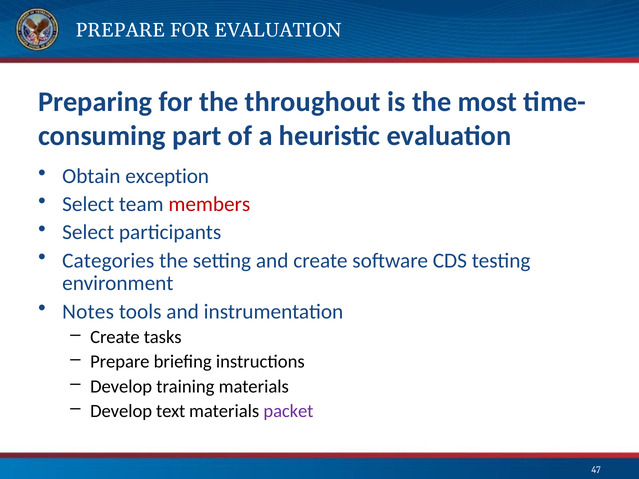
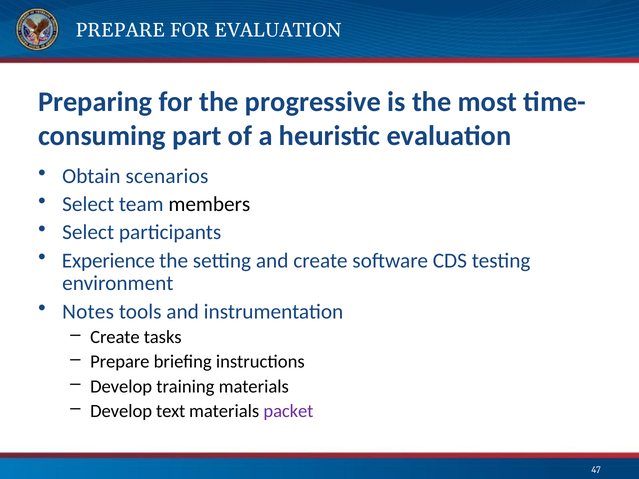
throughout: throughout -> progressive
exception: exception -> scenarios
members colour: red -> black
Categories: Categories -> Experience
